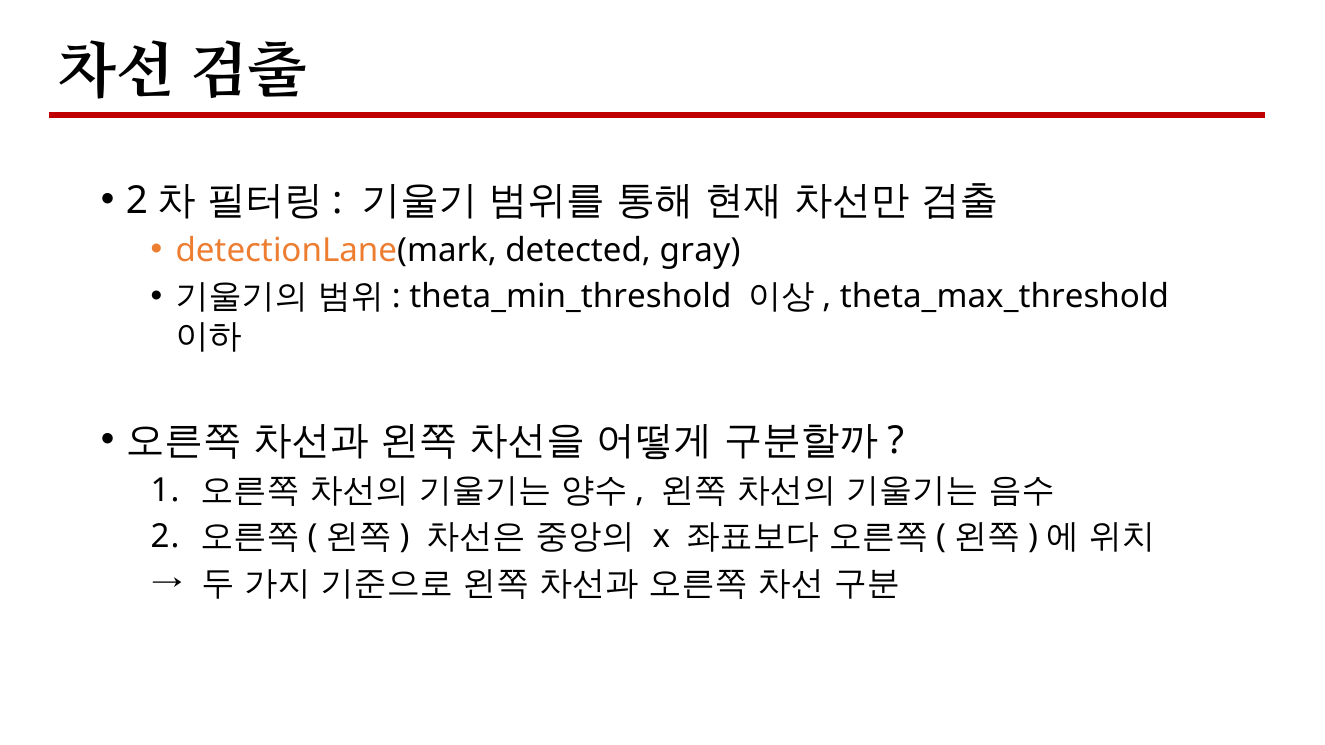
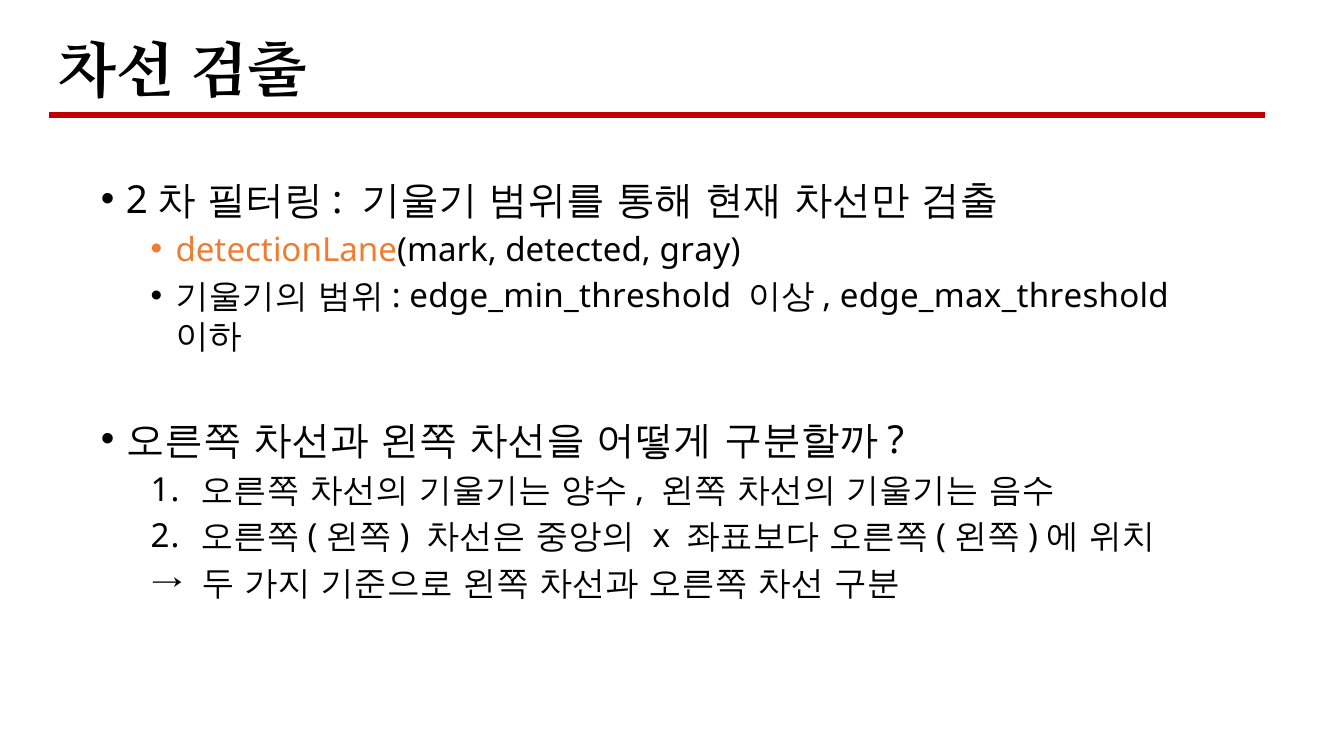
theta_min_threshold: theta_min_threshold -> edge_min_threshold
theta_max_threshold: theta_max_threshold -> edge_max_threshold
